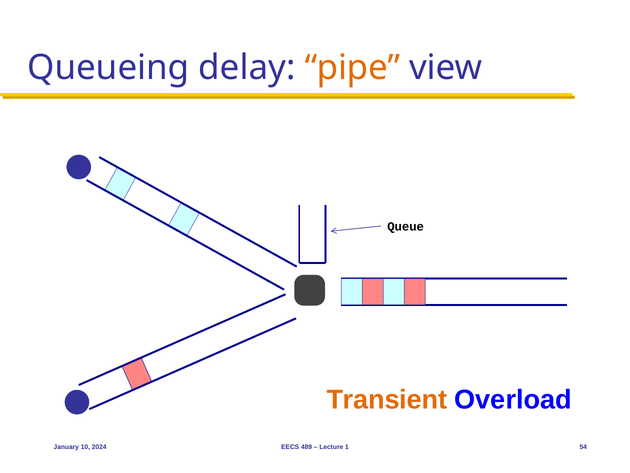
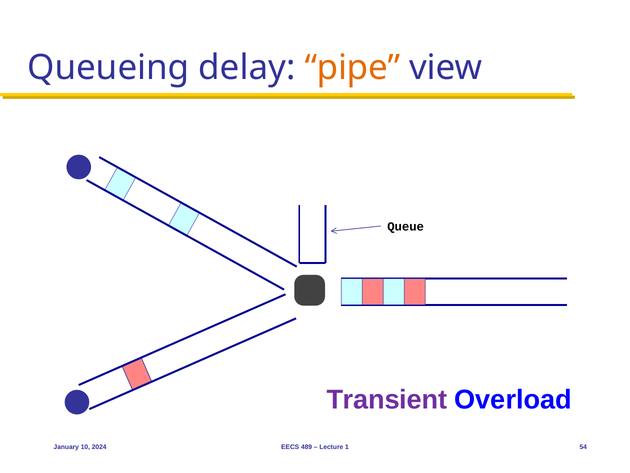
Transient colour: orange -> purple
